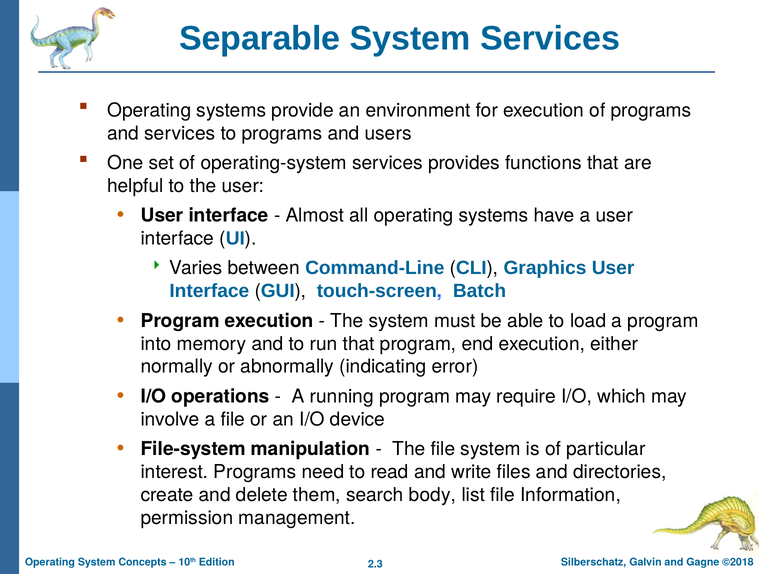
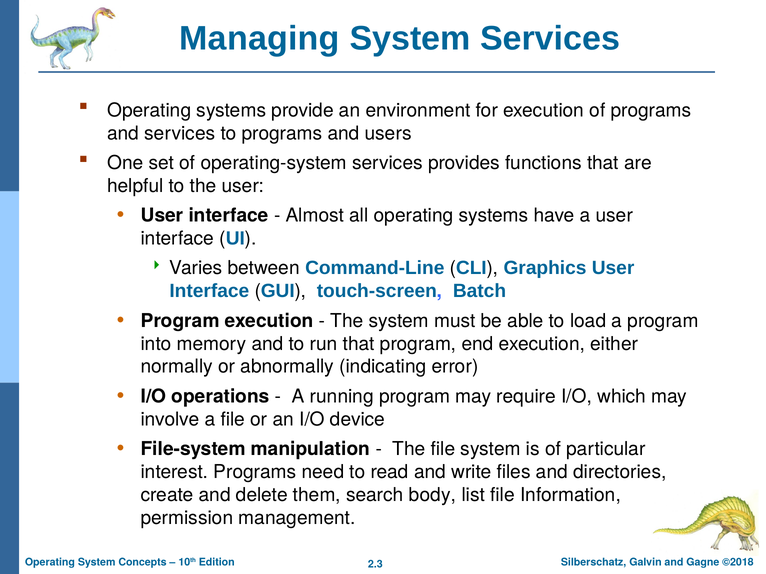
Separable: Separable -> Managing
